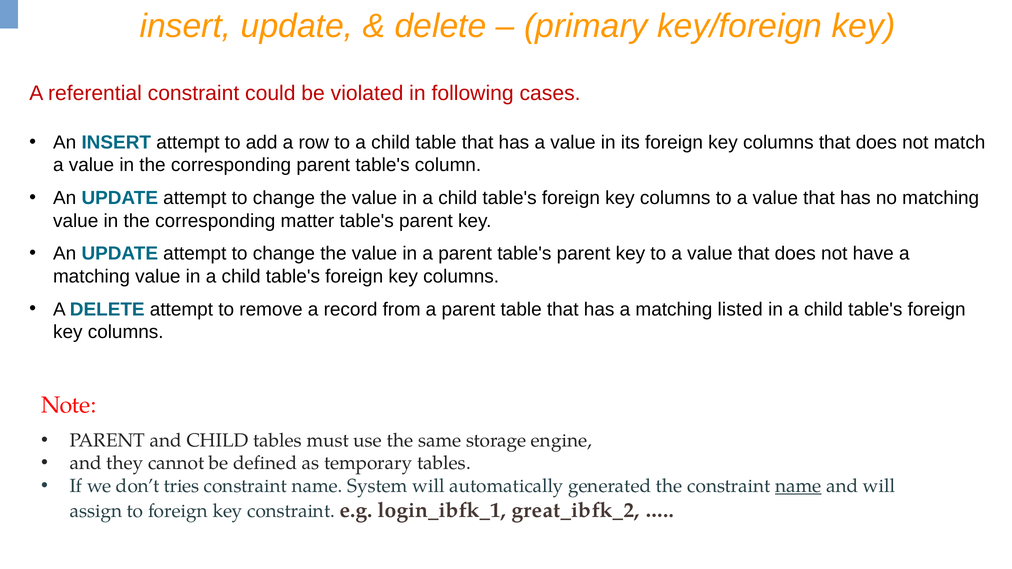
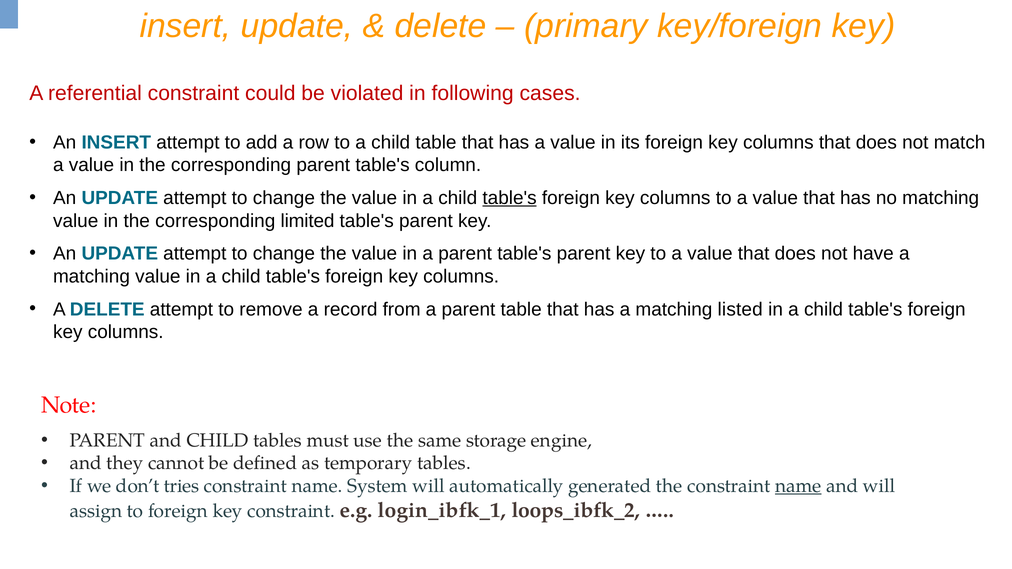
table's at (510, 198) underline: none -> present
matter: matter -> limited
great_ibfk_2: great_ibfk_2 -> loops_ibfk_2
